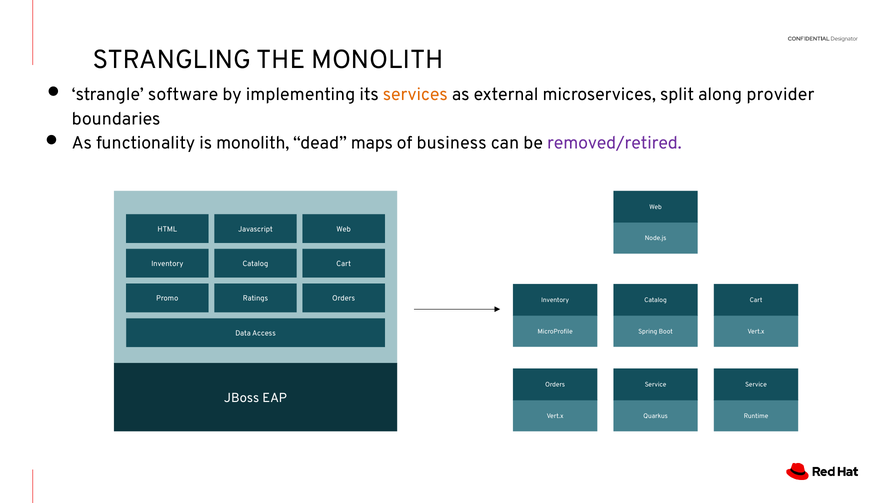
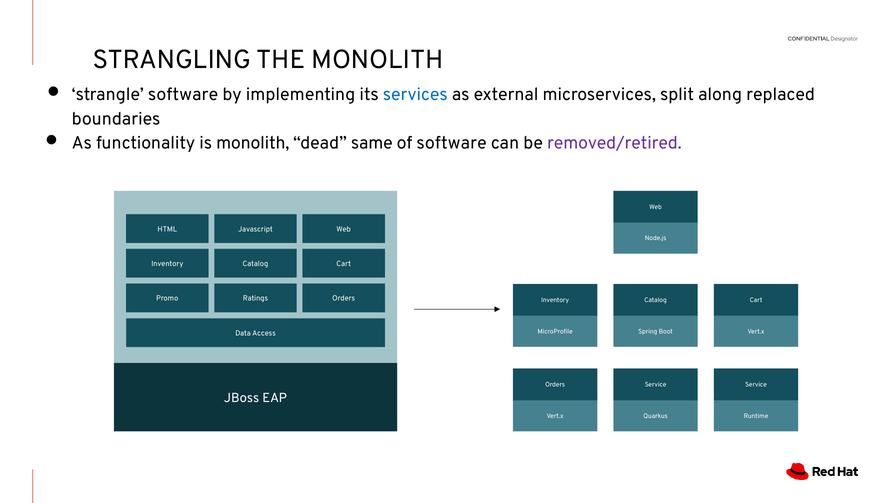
services colour: orange -> blue
provider: provider -> replaced
maps: maps -> same
of business: business -> software
